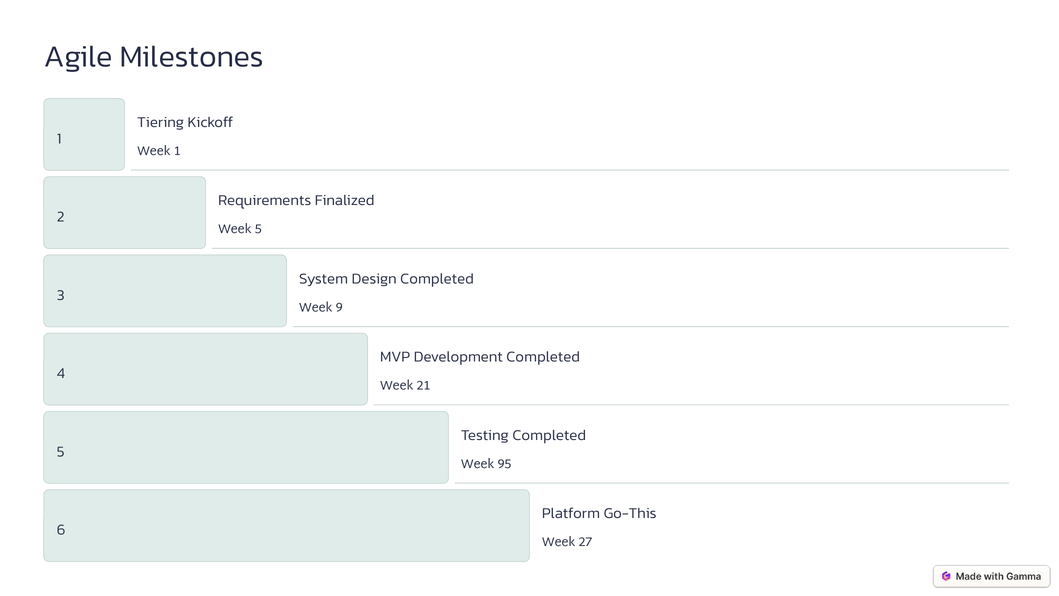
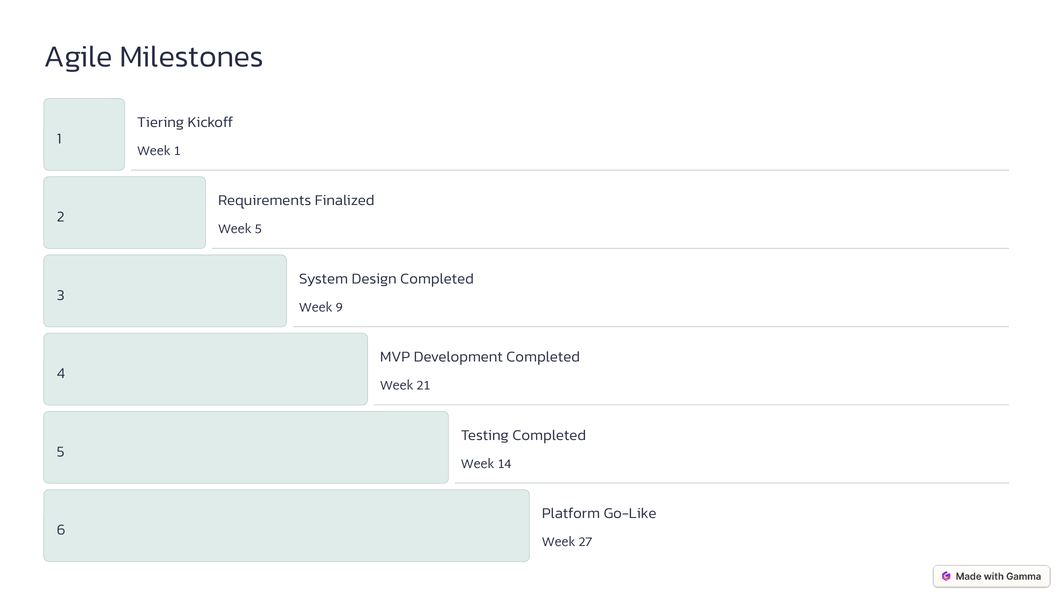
95: 95 -> 14
Go-This: Go-This -> Go-Like
